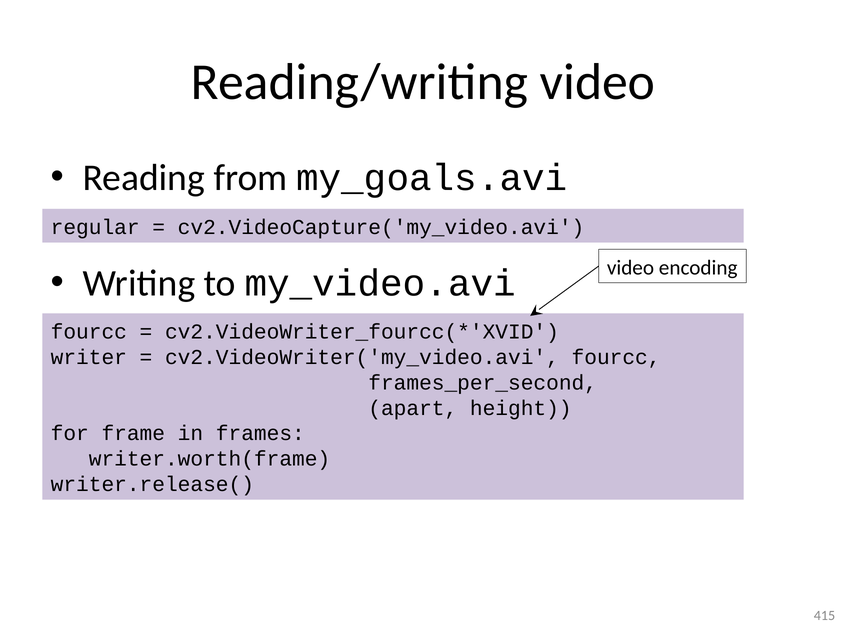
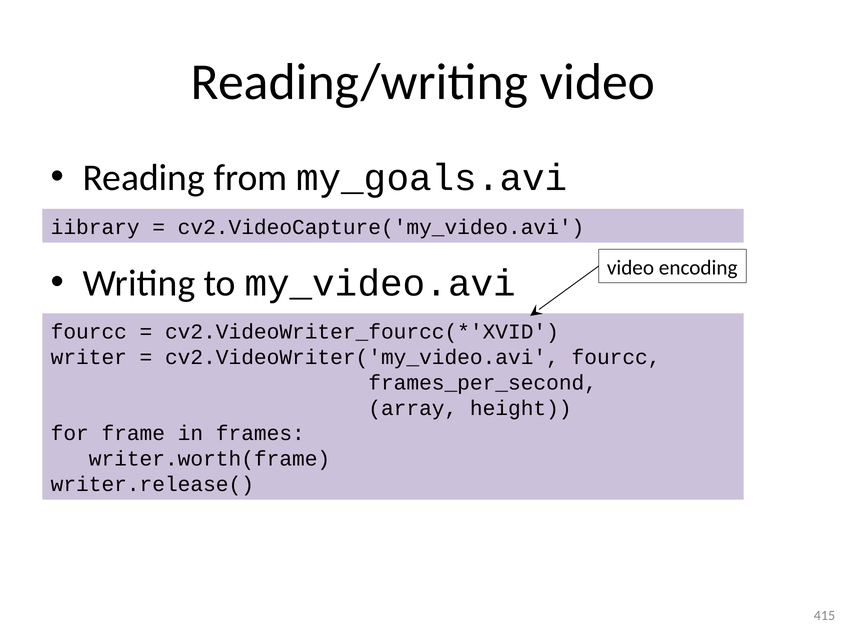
regular: regular -> iibrary
apart: apart -> array
